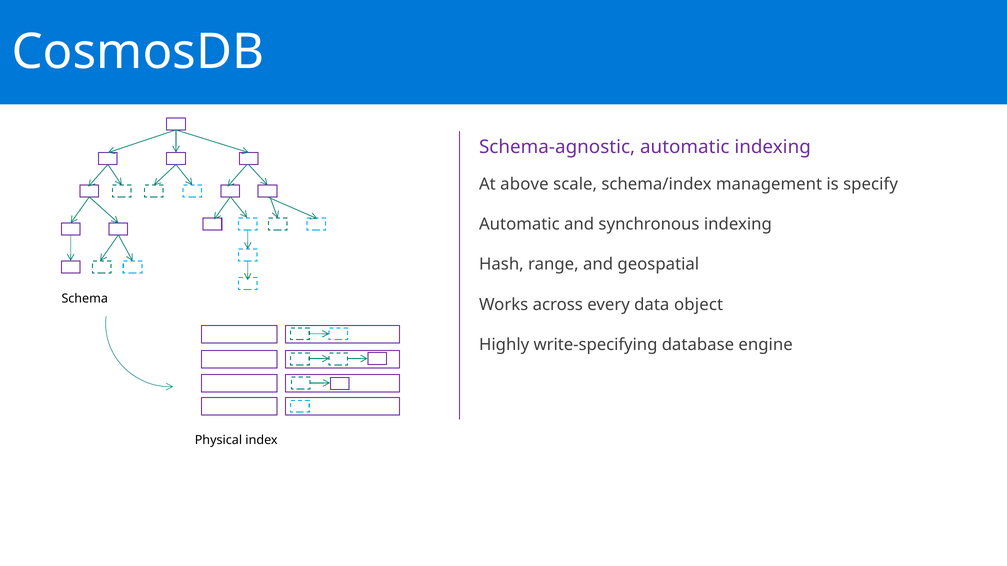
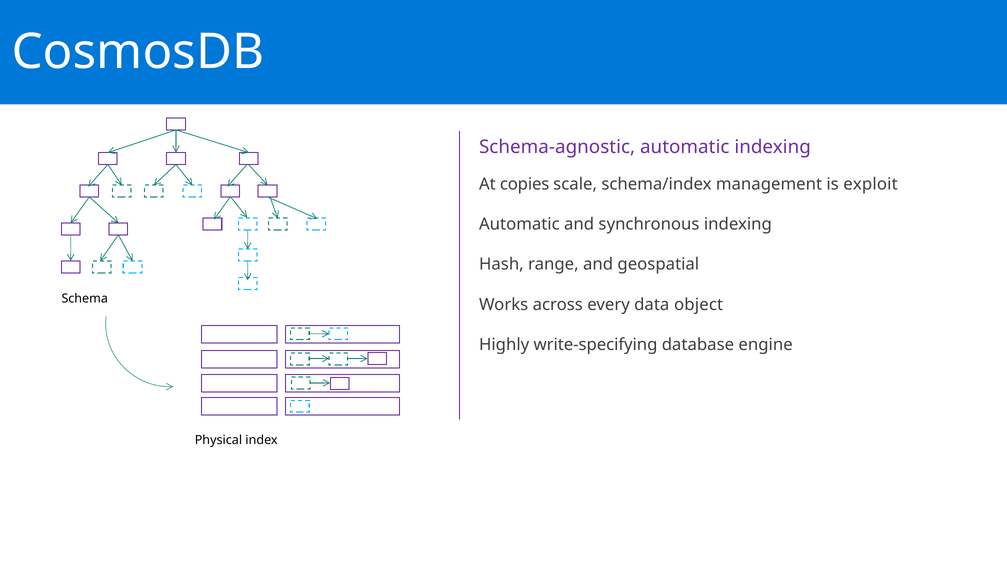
above: above -> copies
specify: specify -> exploit
